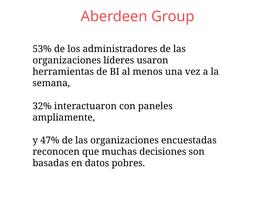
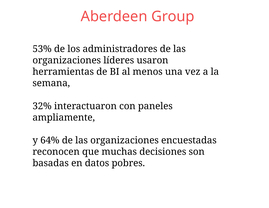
47%: 47% -> 64%
